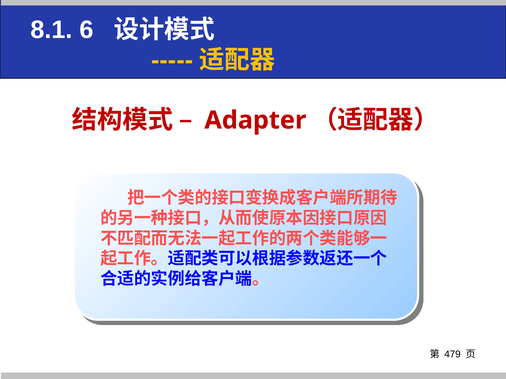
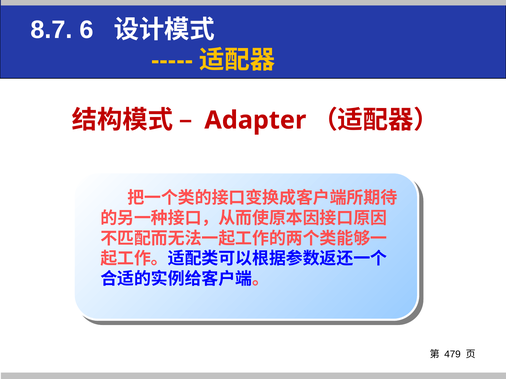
8.1: 8.1 -> 8.7
